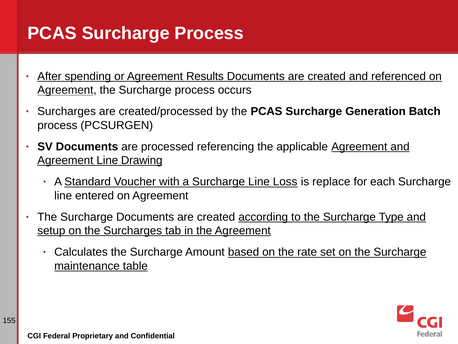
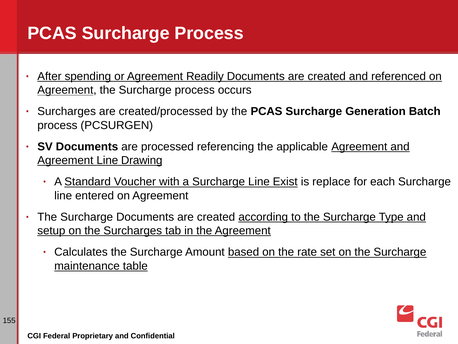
Results: Results -> Readily
Loss: Loss -> Exist
